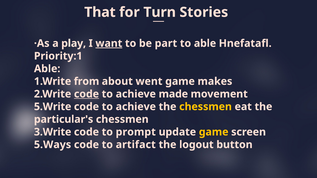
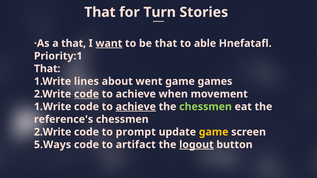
a play: play -> that
be part: part -> that
Able at (47, 69): Able -> That
from: from -> lines
makes: makes -> games
made: made -> when
5.Write at (53, 107): 5.Write -> 1.Write
achieve at (136, 107) underline: none -> present
chessmen at (206, 107) colour: yellow -> light green
particular's: particular's -> reference's
3.Write at (53, 132): 3.Write -> 2.Write
logout underline: none -> present
